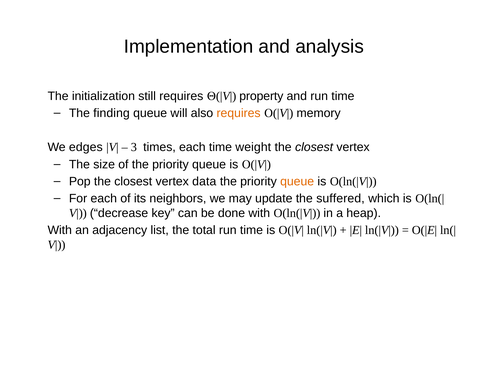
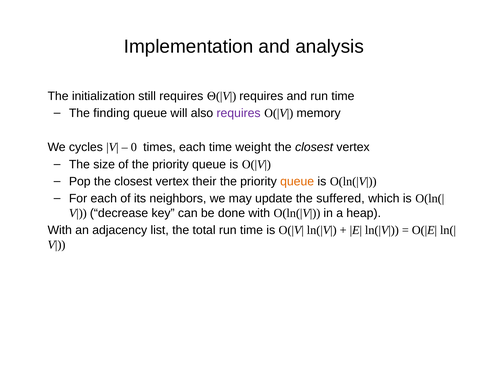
property at (261, 96): property -> requires
requires at (239, 113) colour: orange -> purple
edges: edges -> cycles
3: 3 -> 0
data: data -> their
